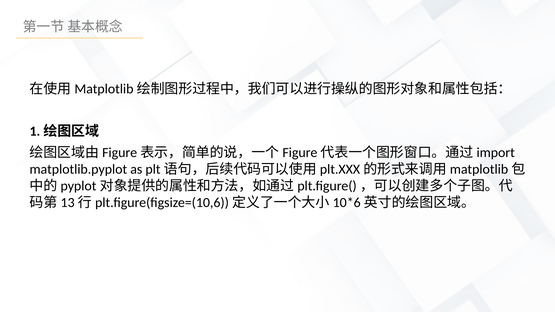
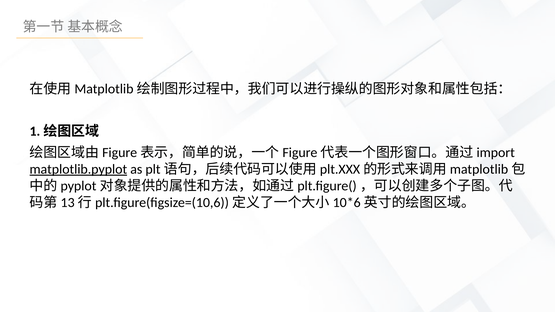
matplotlib.pyplot underline: none -> present
